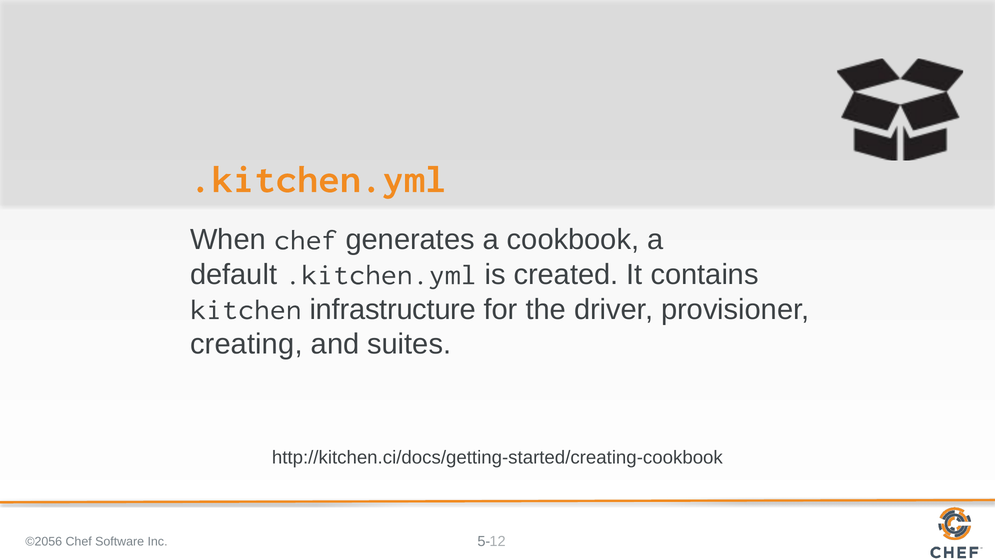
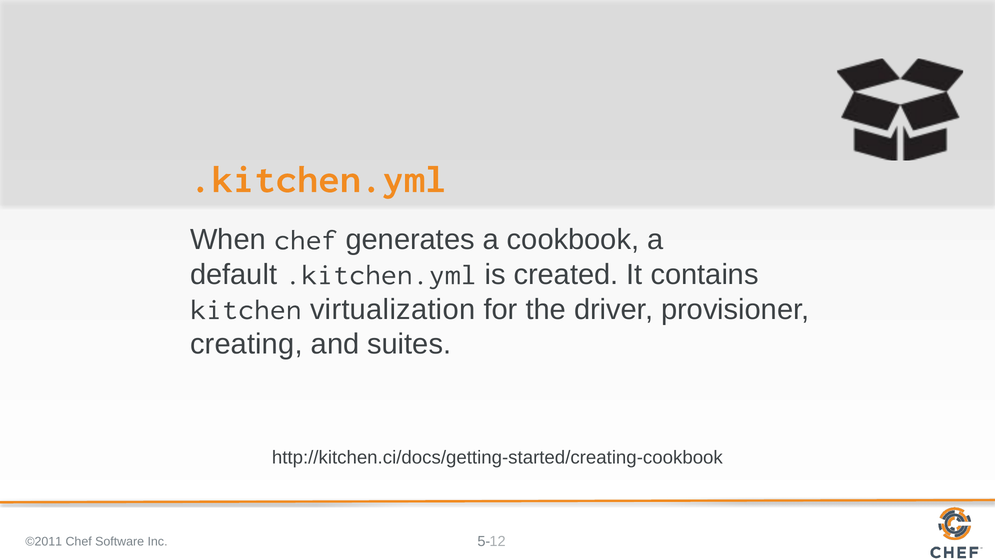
infrastructure: infrastructure -> virtualization
©2056: ©2056 -> ©2011
